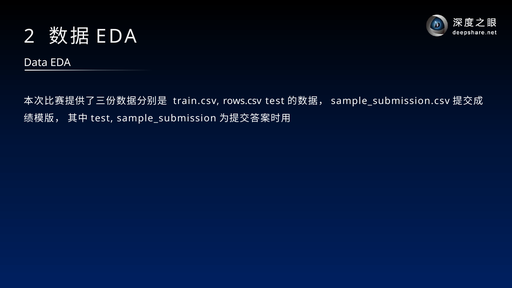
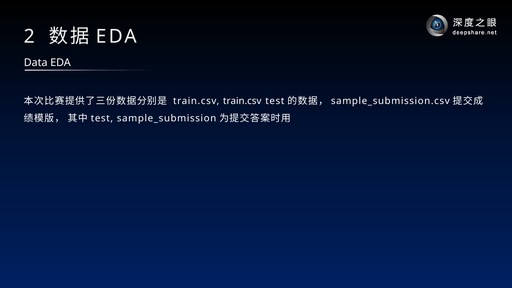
train.csv rows.csv: rows.csv -> train.csv
